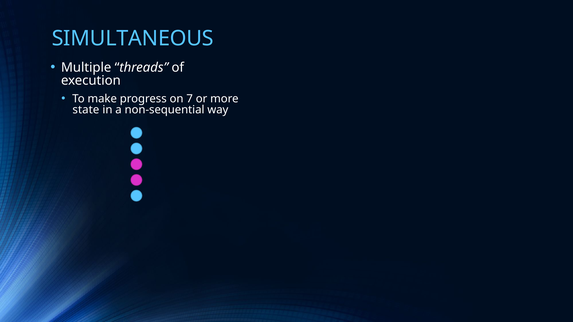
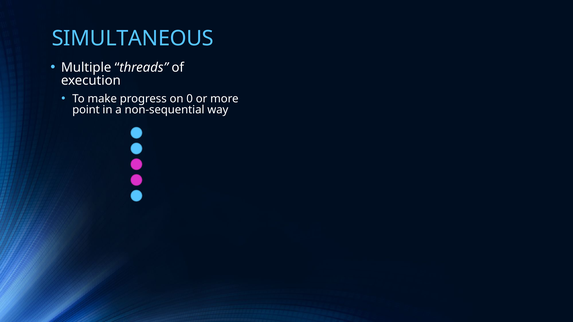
7: 7 -> 0
state: state -> point
